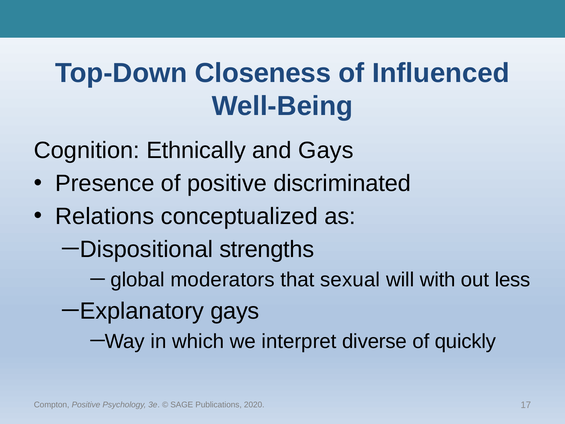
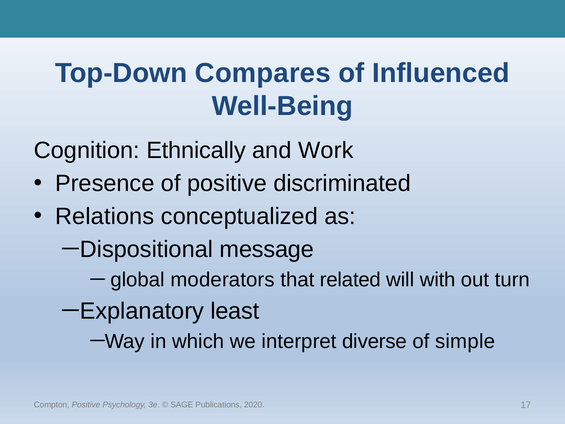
Closeness: Closeness -> Compares
and Gays: Gays -> Work
strengths: strengths -> message
sexual: sexual -> related
less: less -> turn
gays at (235, 311): gays -> least
quickly: quickly -> simple
